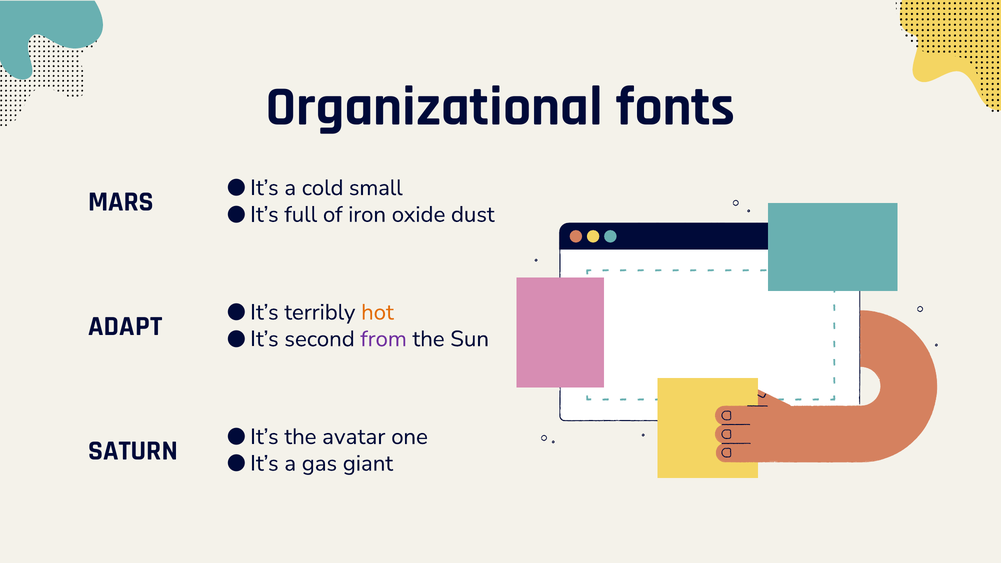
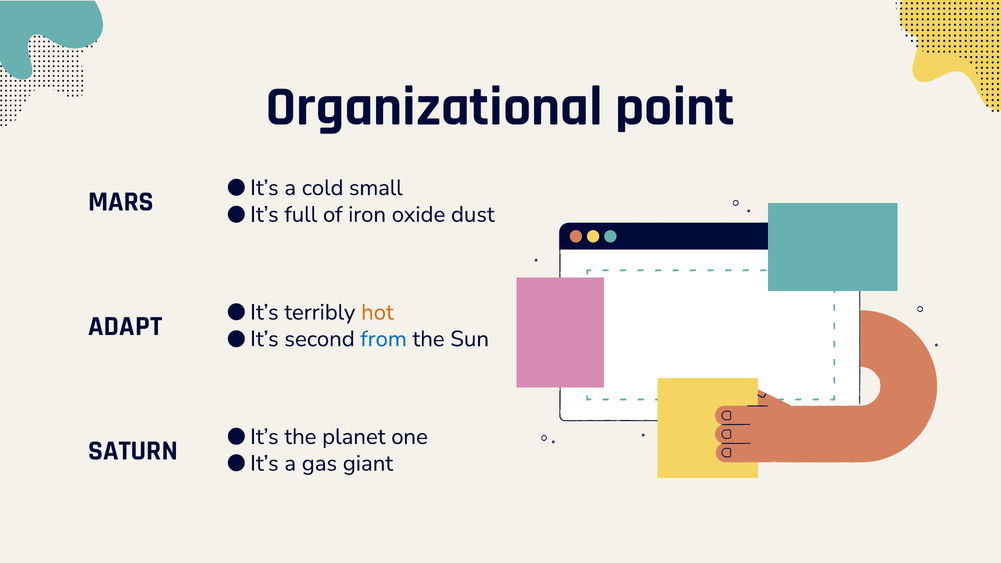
fonts: fonts -> point
from colour: purple -> blue
avatar: avatar -> planet
